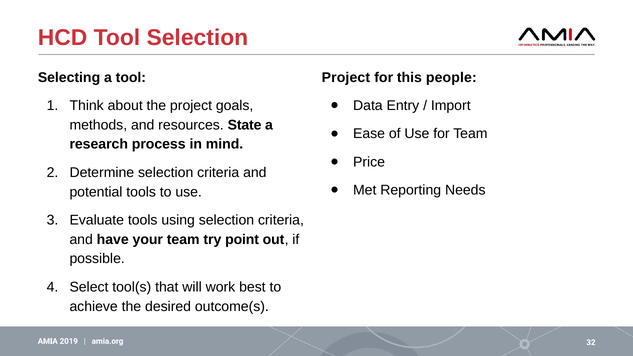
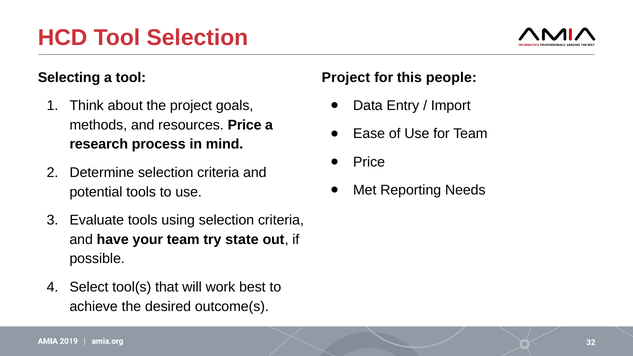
resources State: State -> Price
point: point -> state
